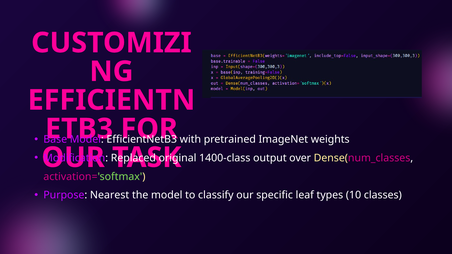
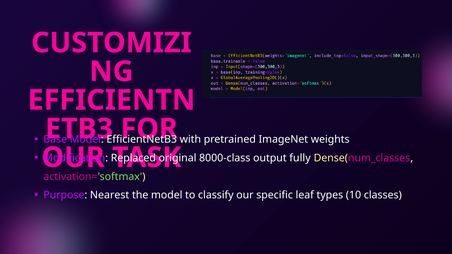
1400-class: 1400-class -> 8000-class
over: over -> fully
